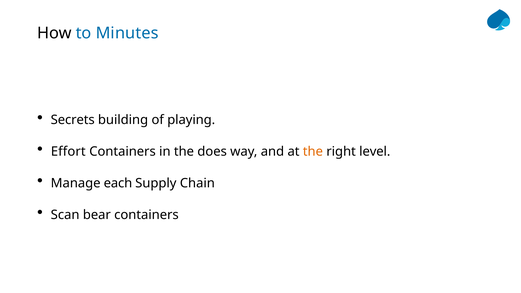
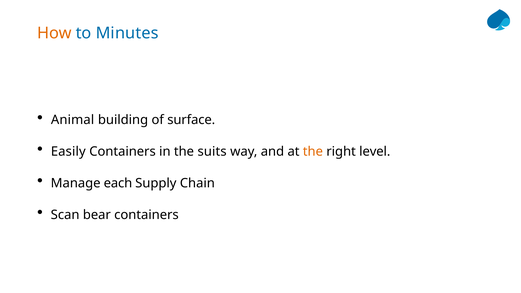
How colour: black -> orange
Secrets: Secrets -> Animal
playing: playing -> surface
Effort: Effort -> Easily
does: does -> suits
